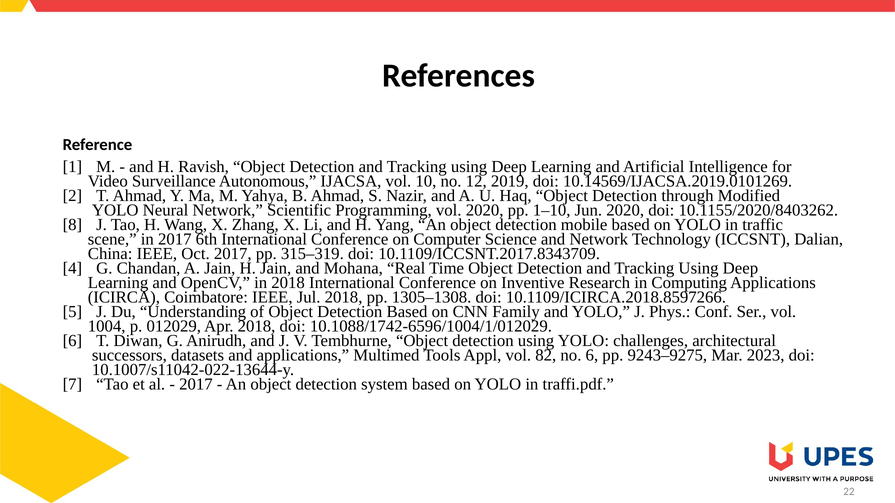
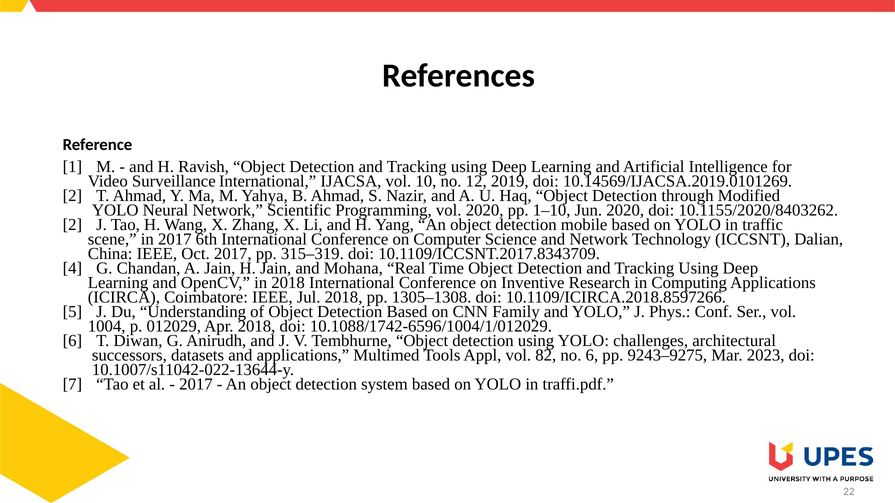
Surveillance Autonomous: Autonomous -> International
8 at (72, 225): 8 -> 2
